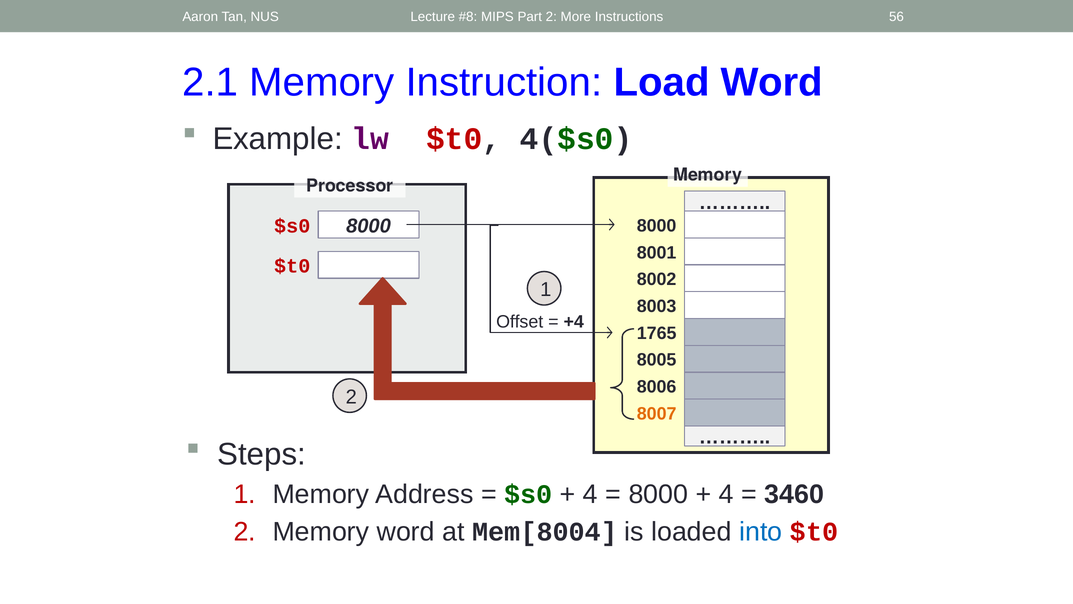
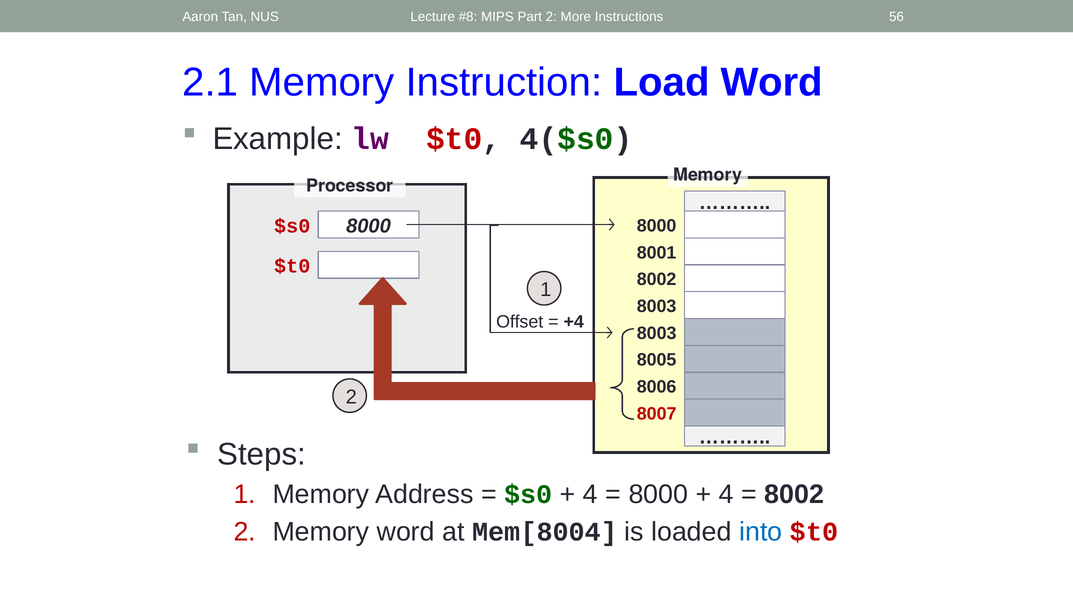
1765 at (657, 333): 1765 -> 8003
8007 colour: orange -> red
3460 at (794, 494): 3460 -> 8002
